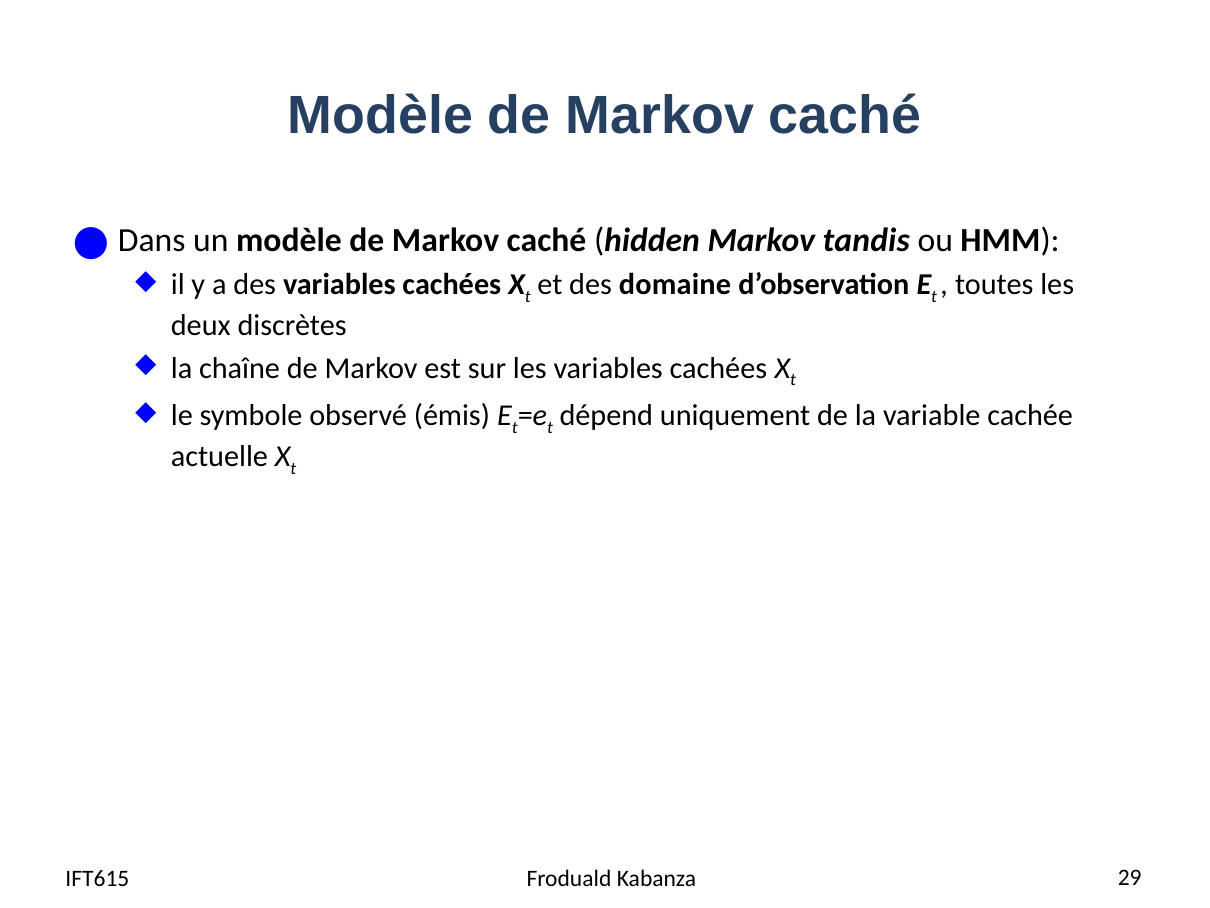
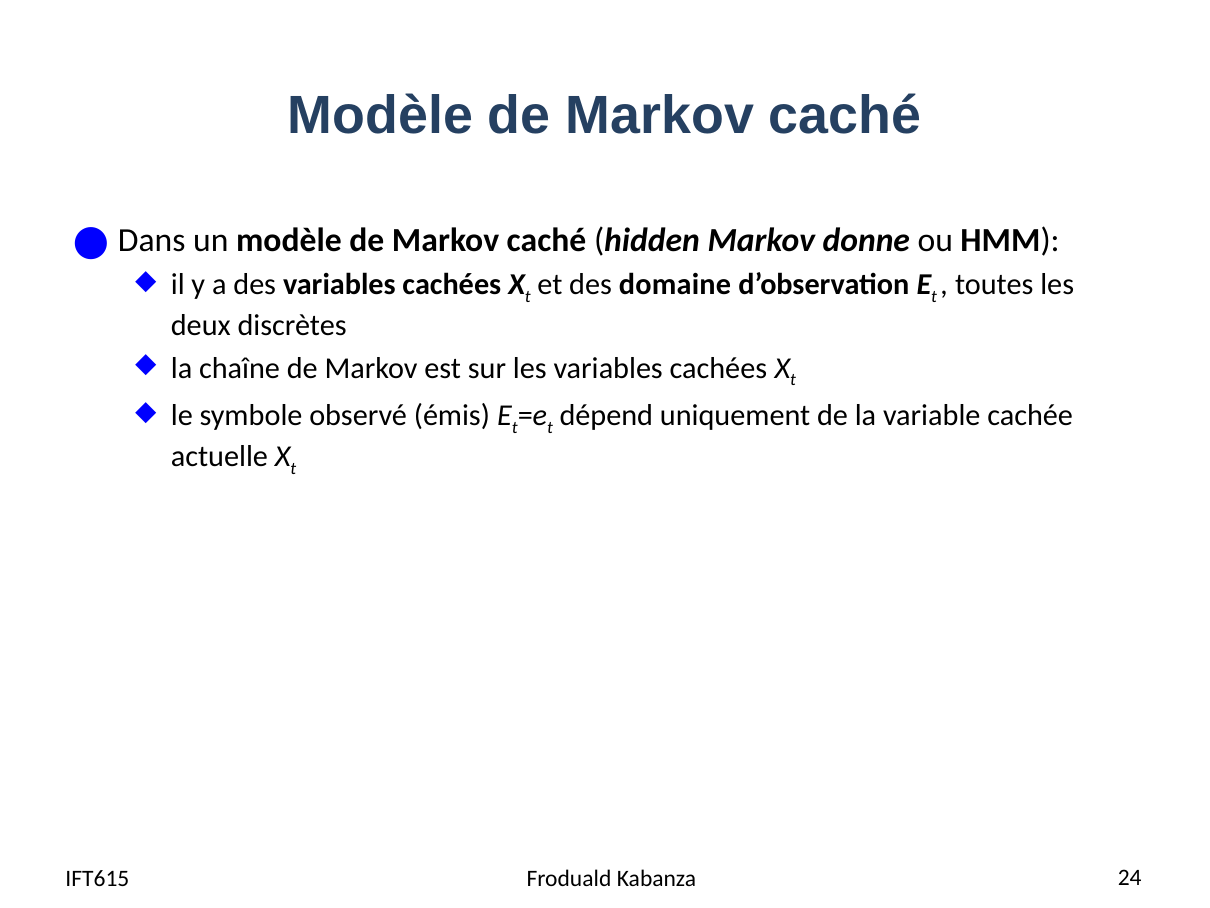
tandis: tandis -> donne
29: 29 -> 24
